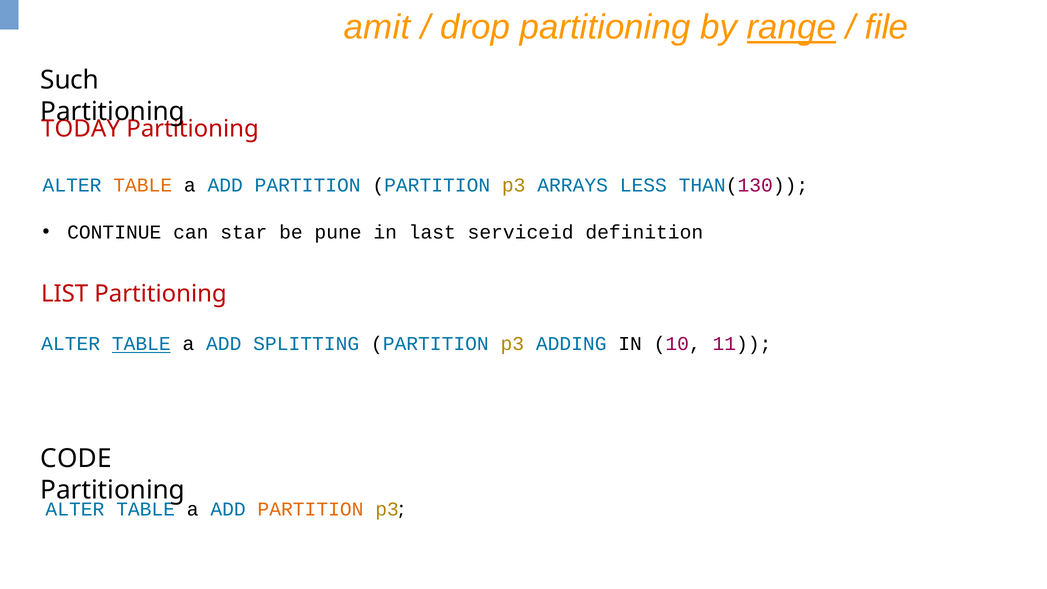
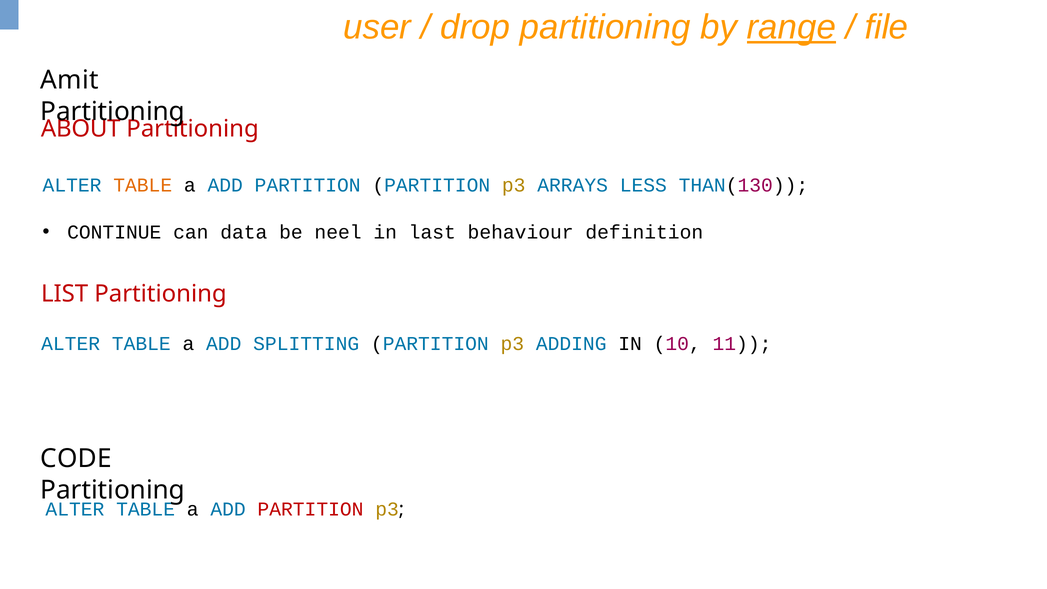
amit: amit -> user
Such: Such -> Amit
TODAY: TODAY -> ABOUT
star: star -> data
pune: pune -> neel
serviceid: serviceid -> behaviour
TABLE at (141, 344) underline: present -> none
PARTITION at (310, 509) colour: orange -> red
